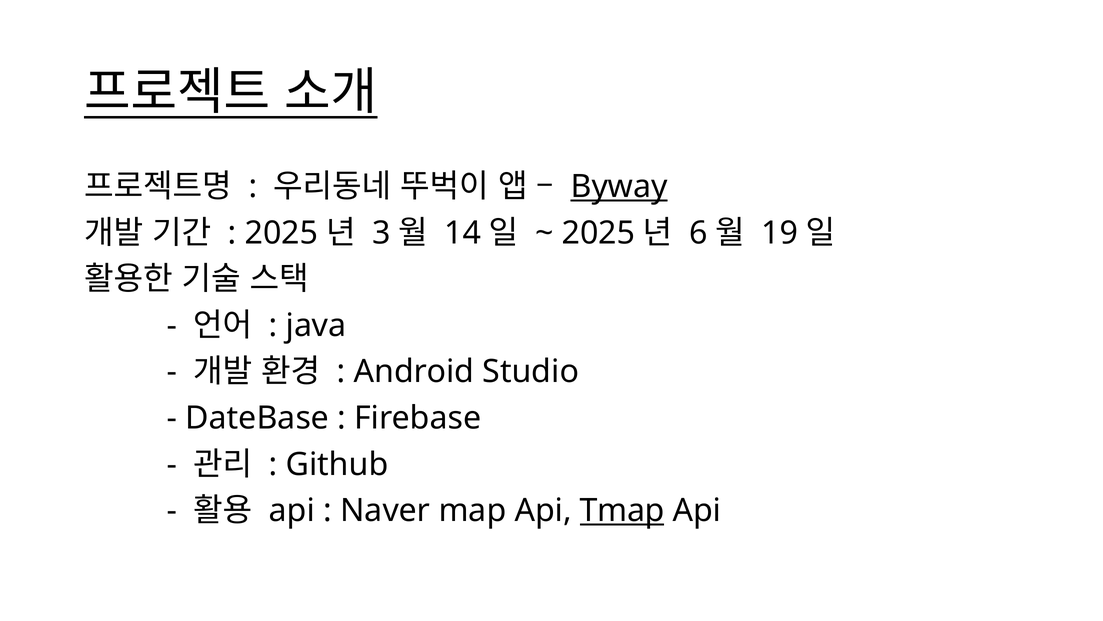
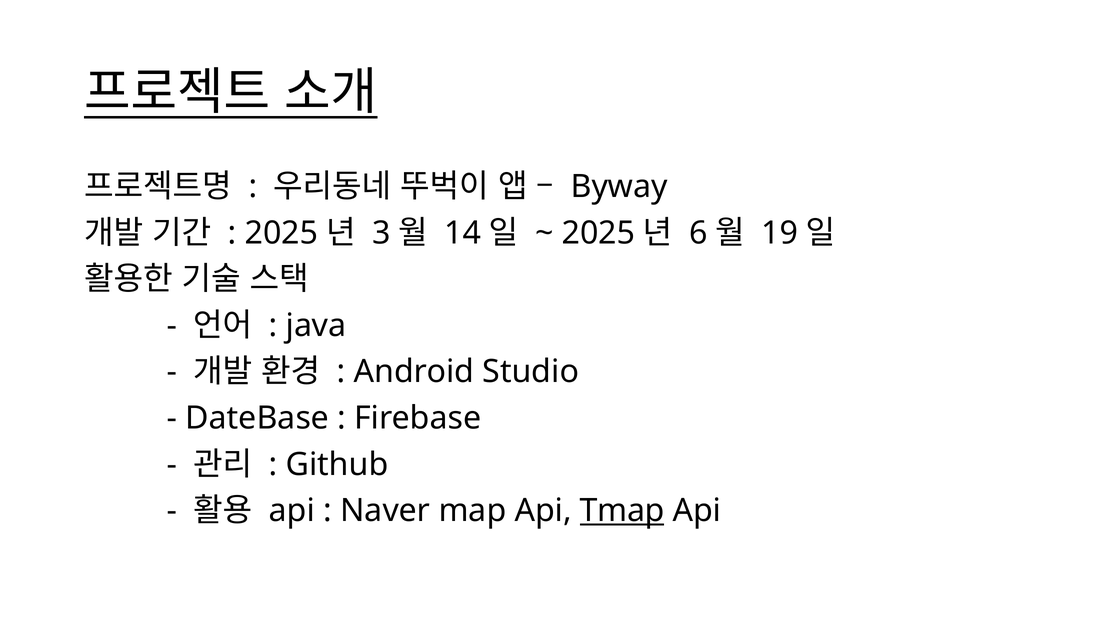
Byway underline: present -> none
